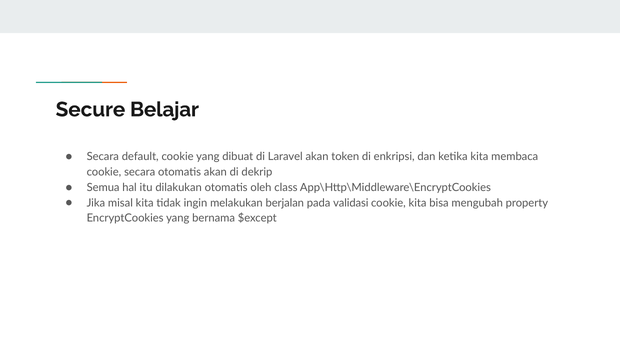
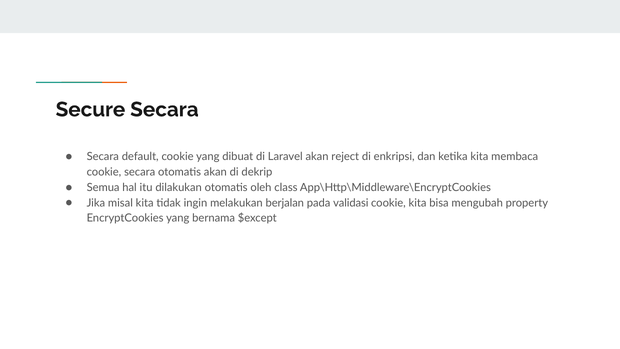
Secure Belajar: Belajar -> Secara
token: token -> reject
